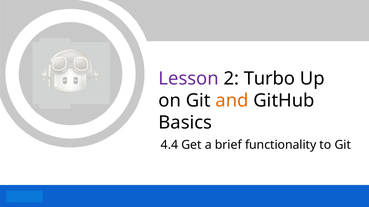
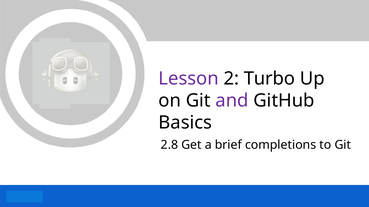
and colour: orange -> purple
4.4: 4.4 -> 2.8
functionality: functionality -> completions
